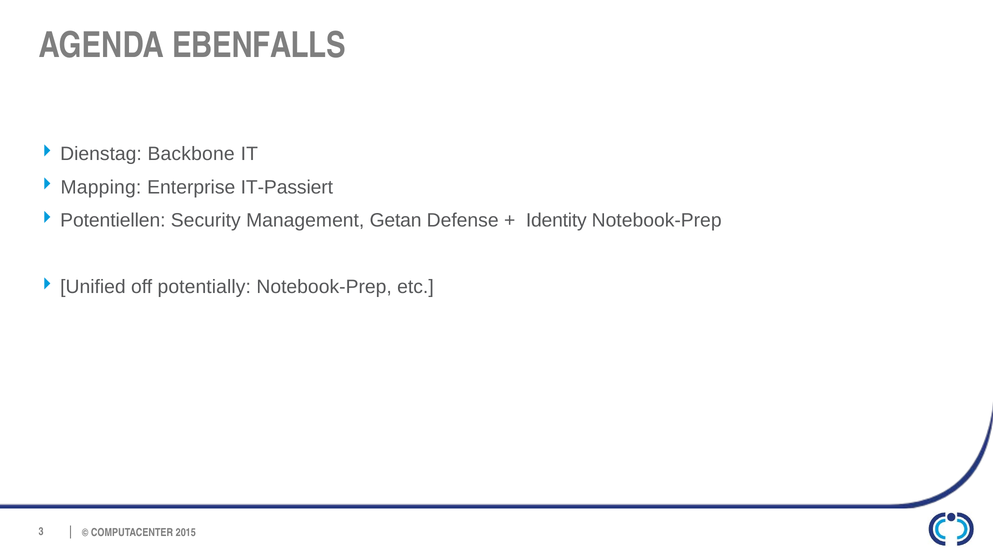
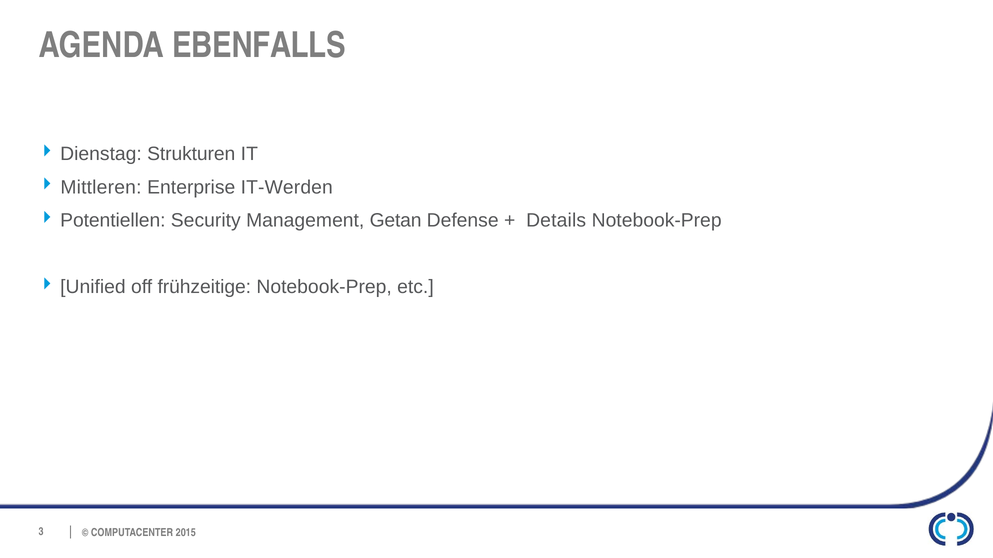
Backbone: Backbone -> Strukturen
Mapping: Mapping -> Mittleren
IT-Passiert: IT-Passiert -> IT-Werden
Identity: Identity -> Details
potentially: potentially -> frühzeitige
